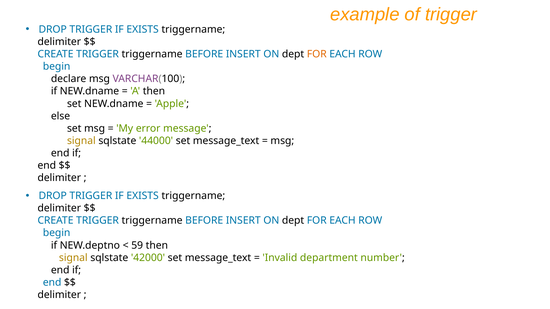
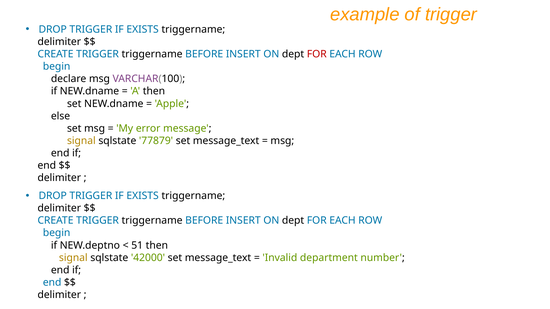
FOR at (317, 54) colour: orange -> red
44000: 44000 -> 77879
59: 59 -> 51
